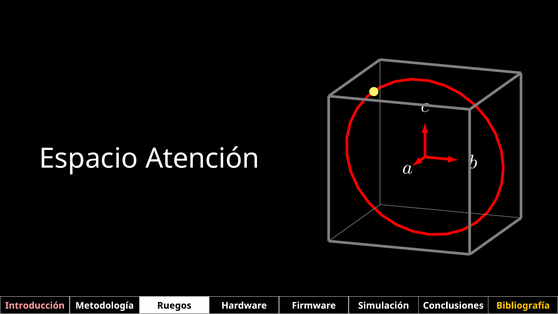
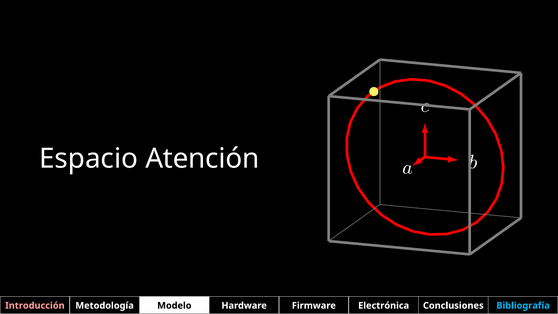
Ruegos: Ruegos -> Modelo
Simulación: Simulación -> Electrónica
Bibliografía colour: yellow -> light blue
